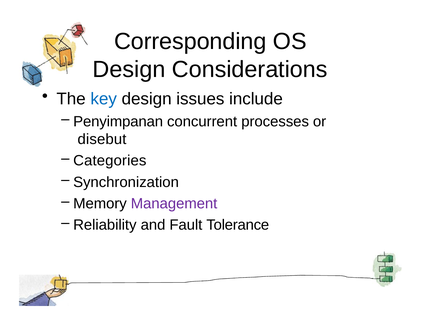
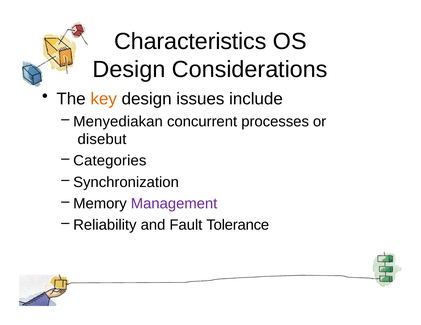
Corresponding: Corresponding -> Characteristics
key colour: blue -> orange
Penyimpanan: Penyimpanan -> Menyediakan
